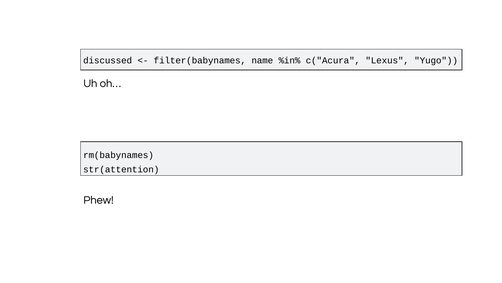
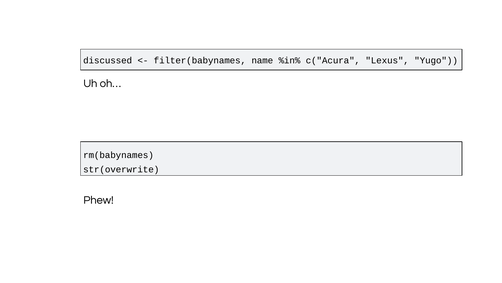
str(attention: str(attention -> str(overwrite
